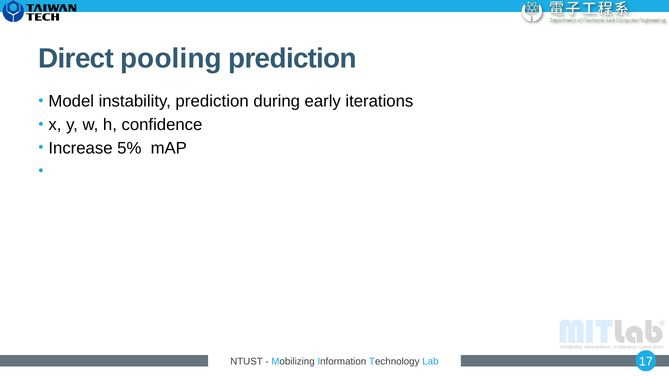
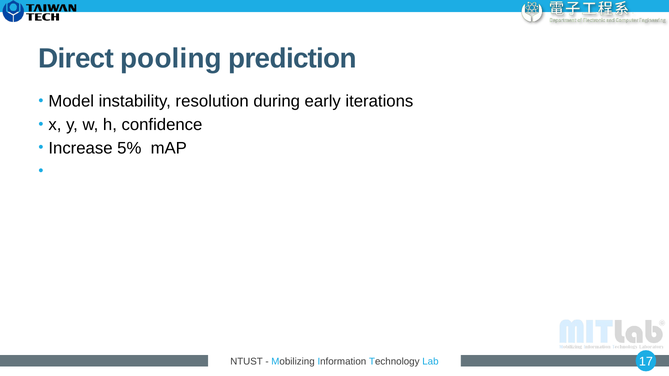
instability prediction: prediction -> resolution
